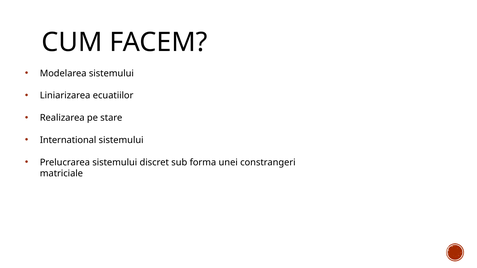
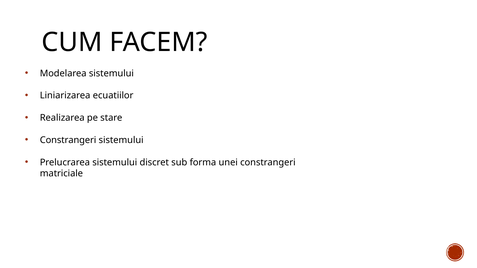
International at (68, 140): International -> Constrangeri
